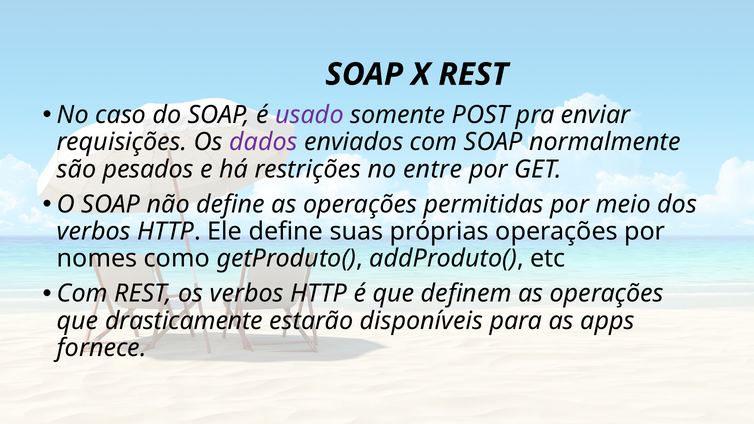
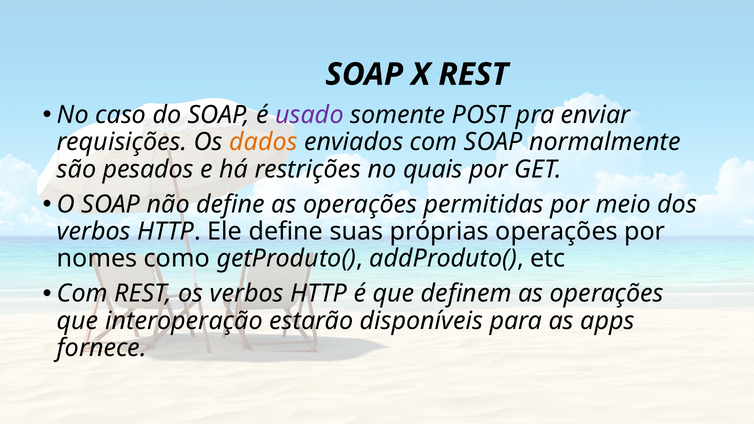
dados colour: purple -> orange
entre: entre -> quais
drasticamente: drasticamente -> interoperação
